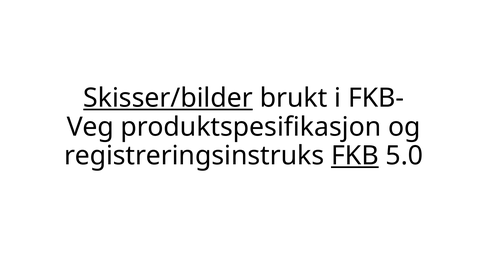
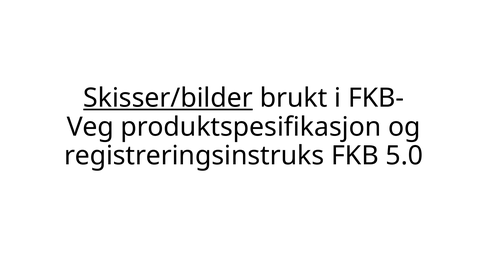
FKB underline: present -> none
